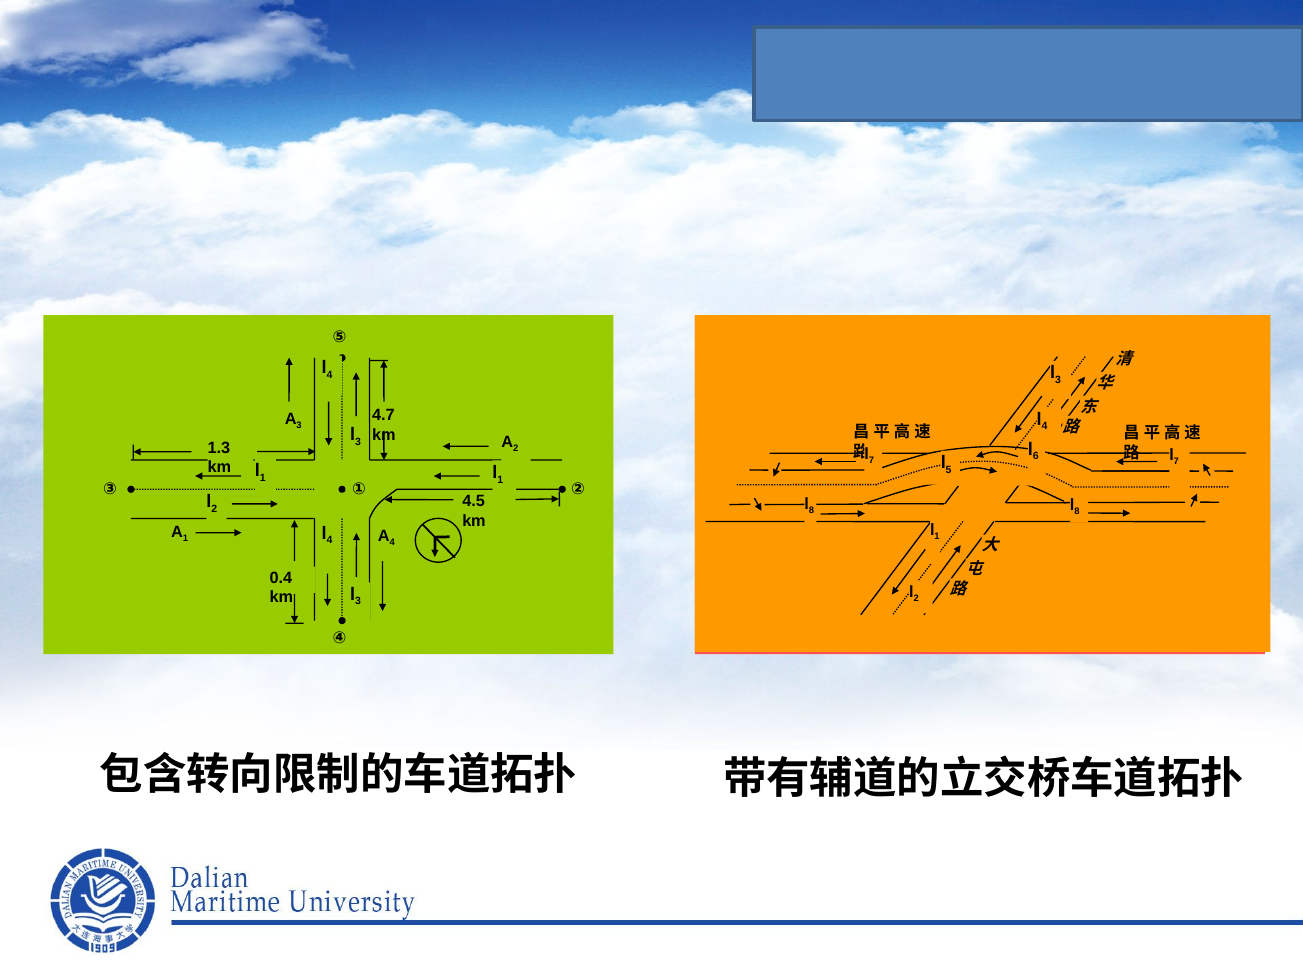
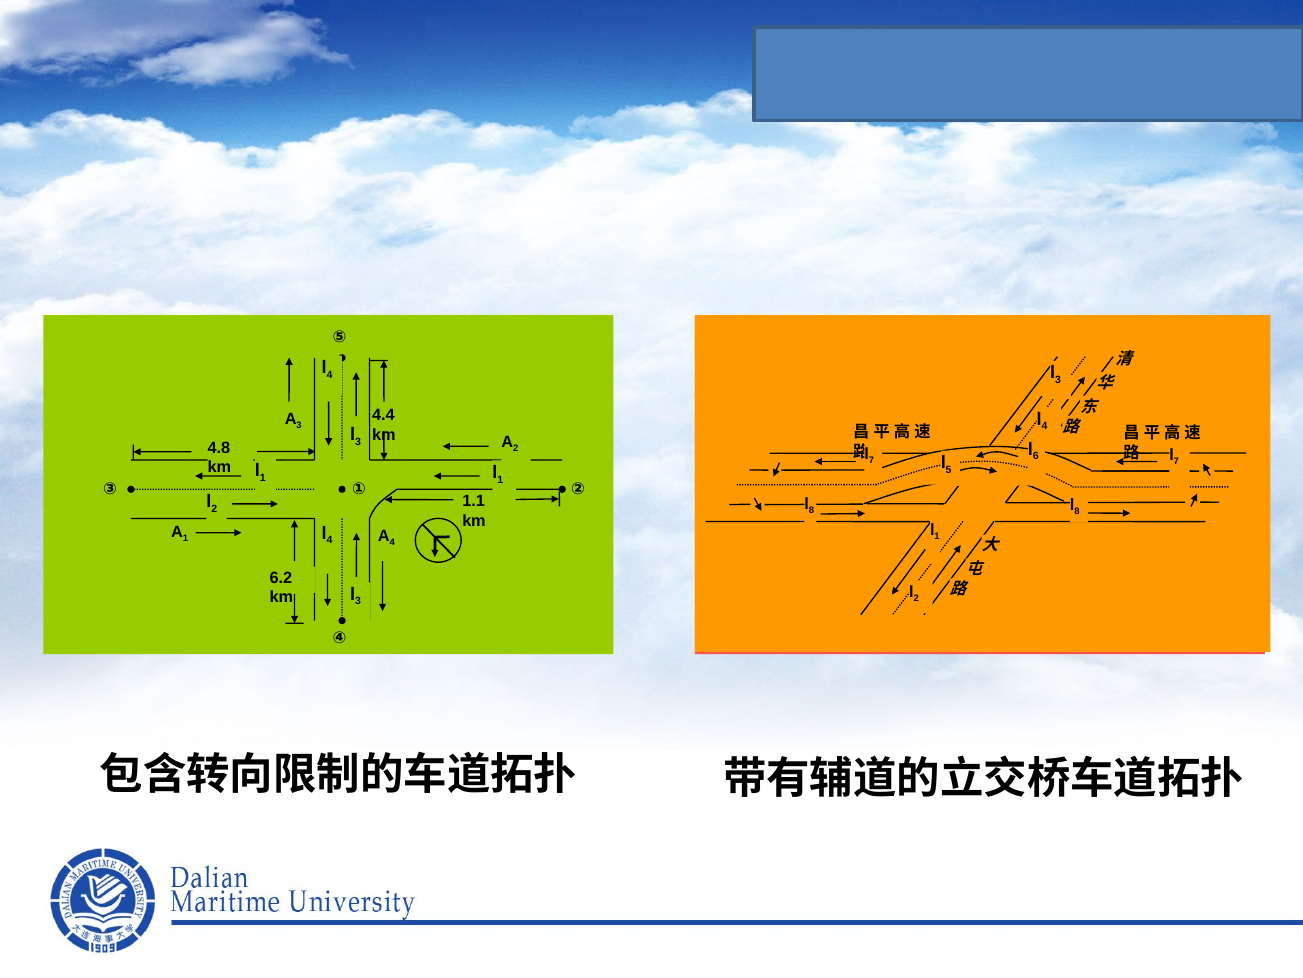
4.7: 4.7 -> 4.4
1.3: 1.3 -> 4.8
4.5: 4.5 -> 1.1
0.4: 0.4 -> 6.2
